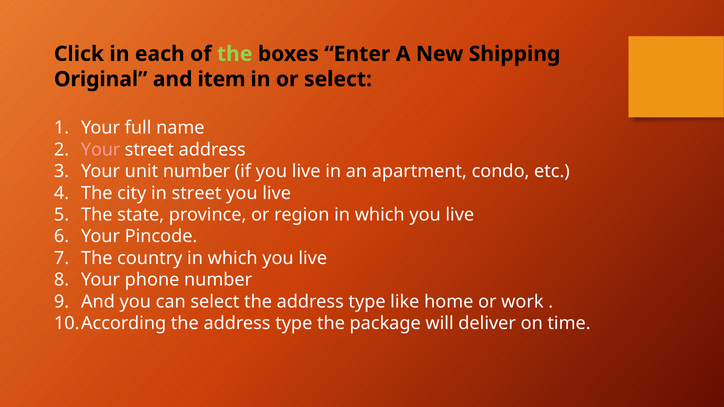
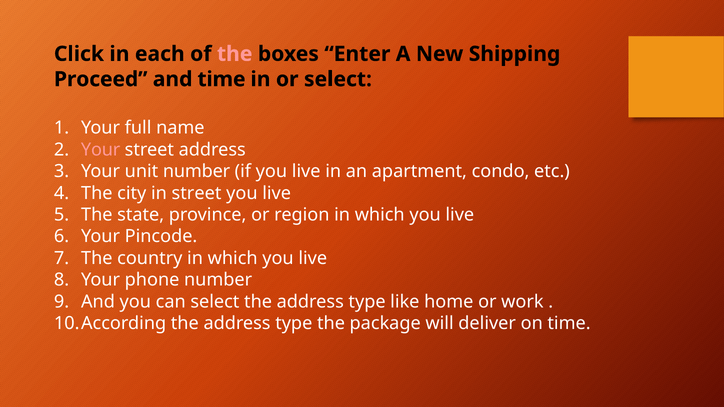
the at (235, 54) colour: light green -> pink
Original: Original -> Proceed
and item: item -> time
